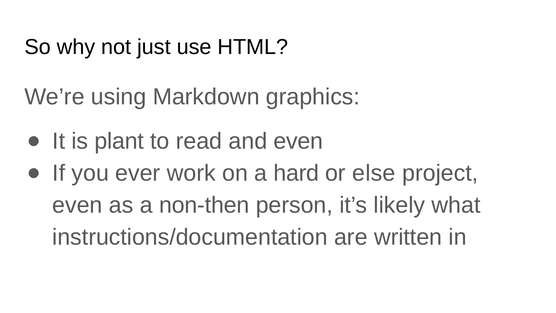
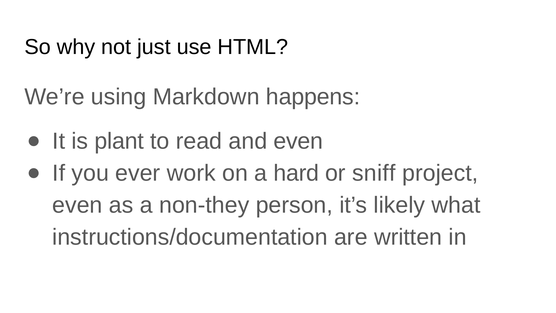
graphics: graphics -> happens
else: else -> sniff
non-then: non-then -> non-they
